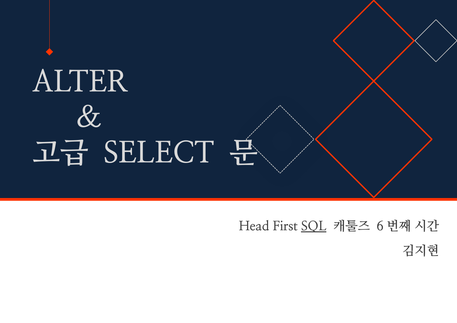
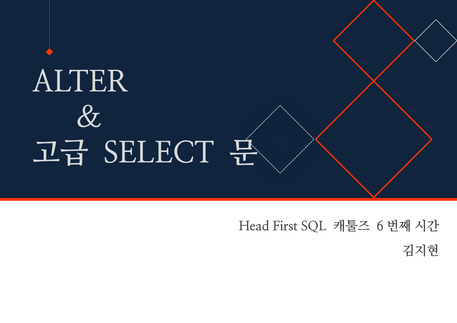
SQL underline: present -> none
